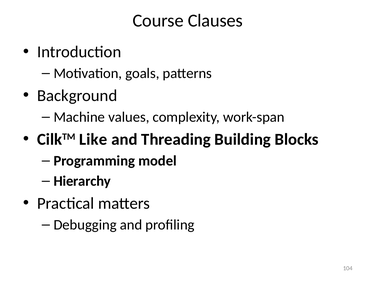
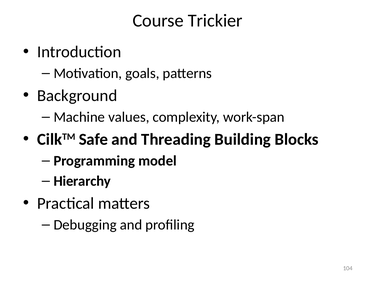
Clauses: Clauses -> Trickier
Like: Like -> Safe
